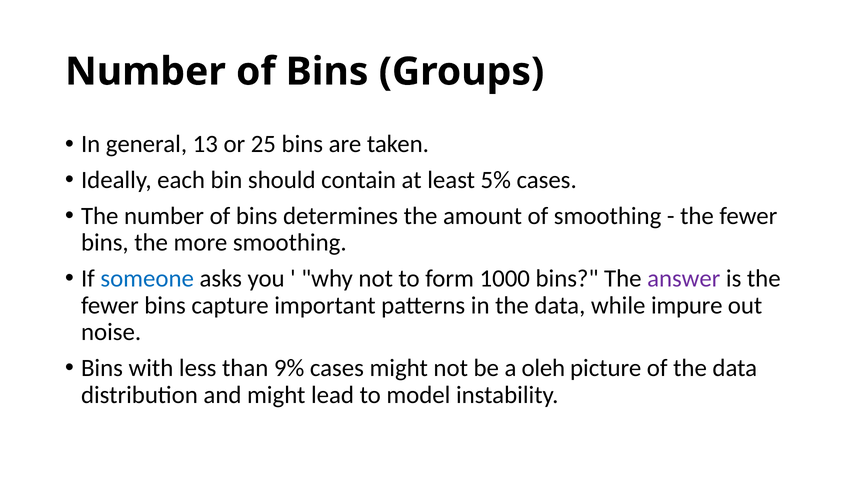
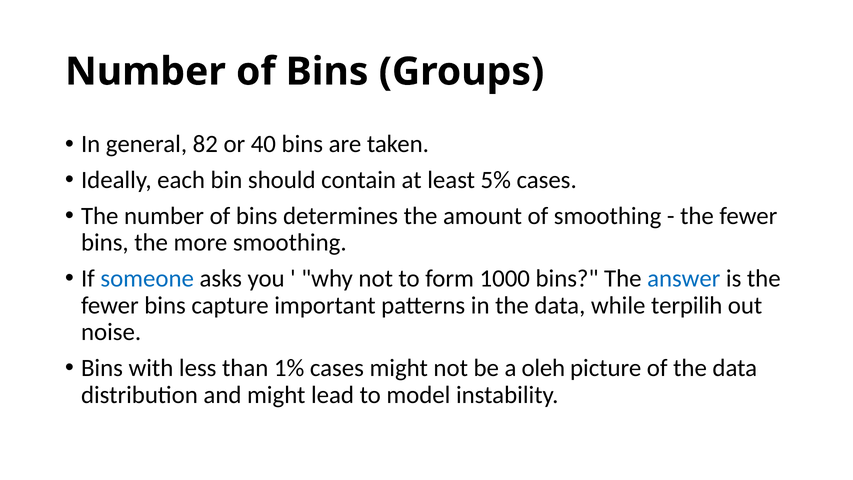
13: 13 -> 82
25: 25 -> 40
answer colour: purple -> blue
impure: impure -> terpilih
9%: 9% -> 1%
